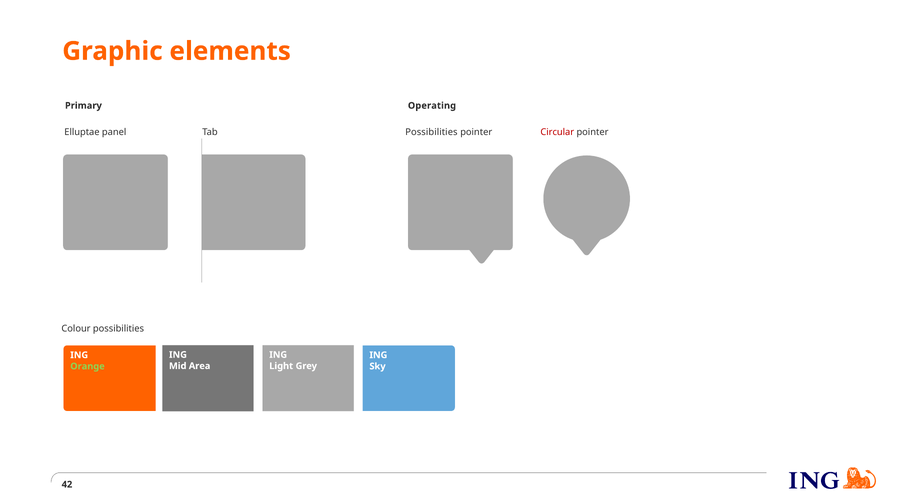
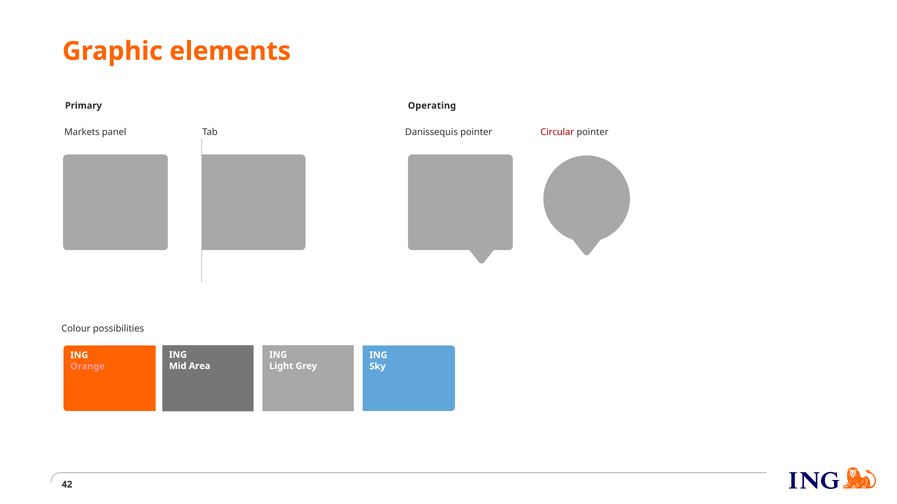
Elluptae: Elluptae -> Markets
Possibilities at (431, 132): Possibilities -> Danissequis
Orange colour: light green -> pink
